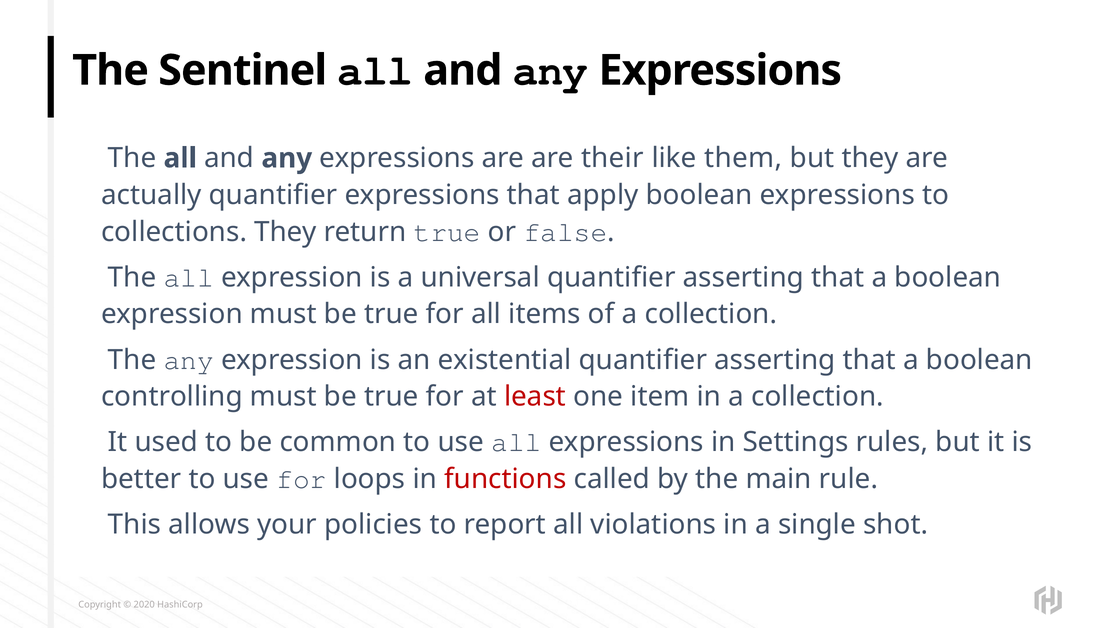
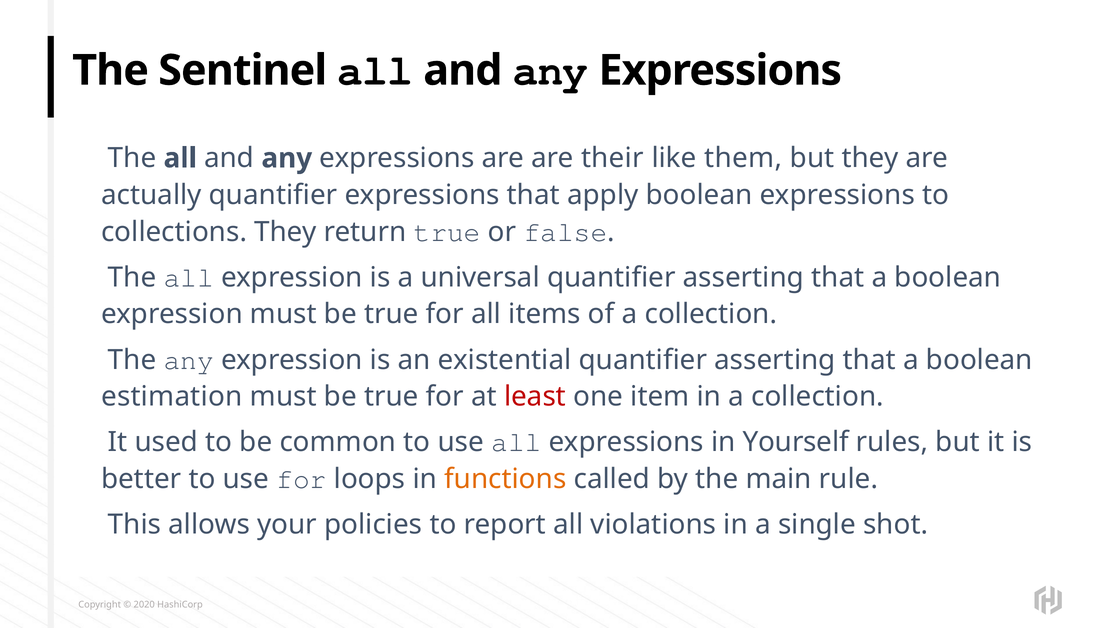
controlling: controlling -> estimation
Settings: Settings -> Yourself
functions colour: red -> orange
